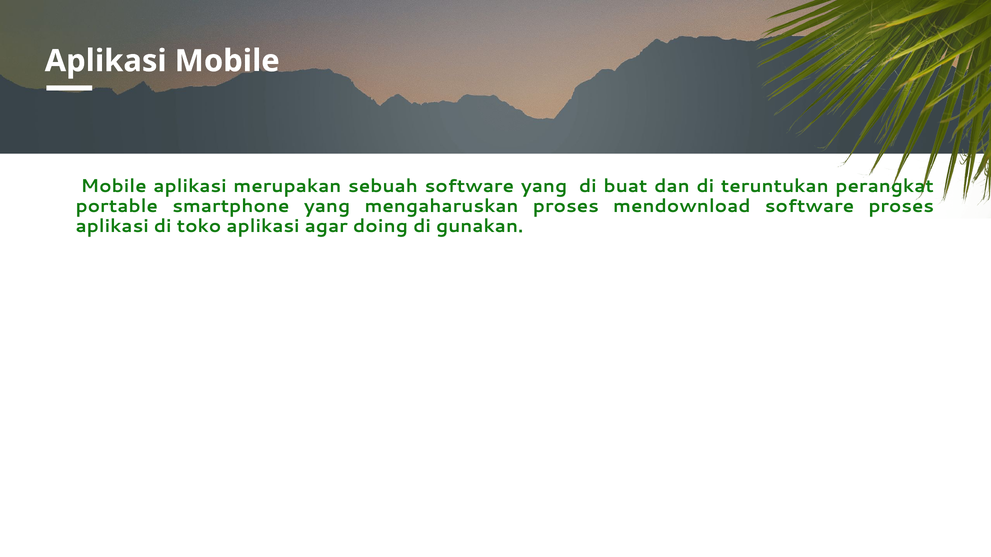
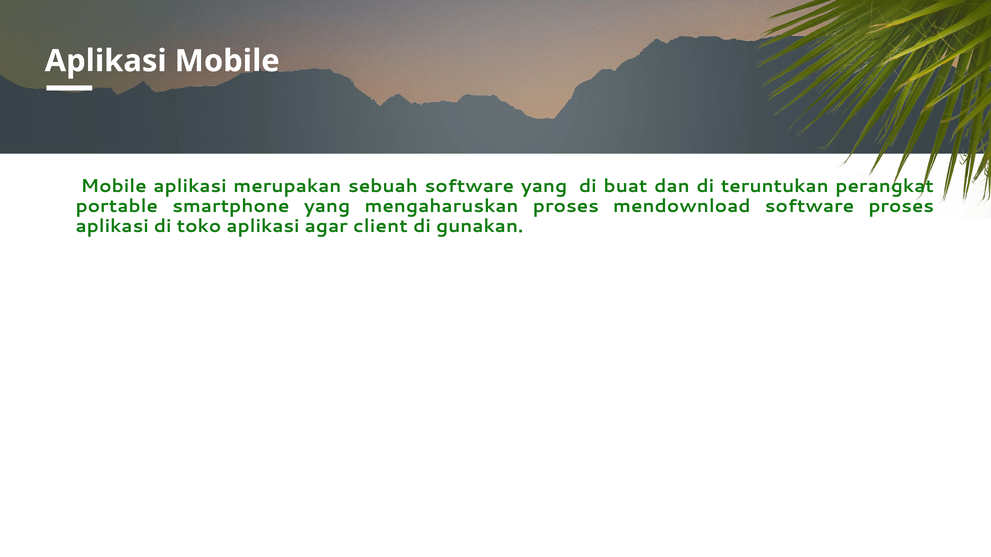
doing: doing -> client
